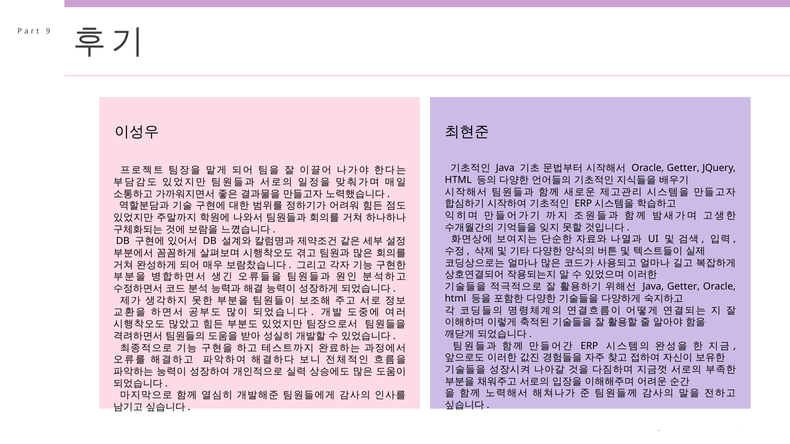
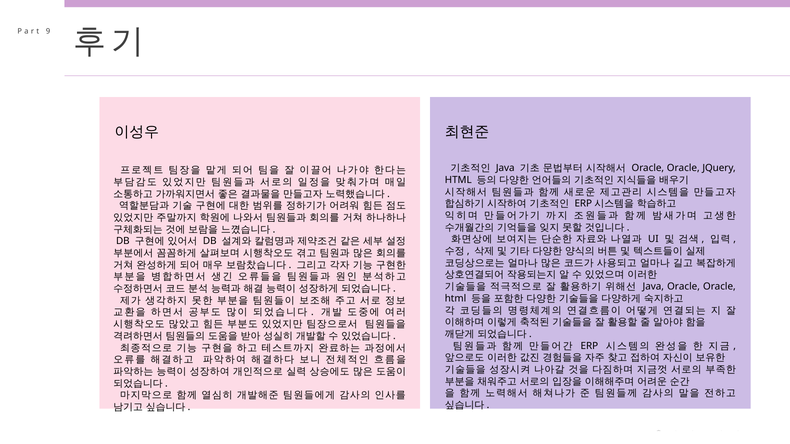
Getter at (683, 168): Getter -> Oracle
Java Getter: Getter -> Oracle
